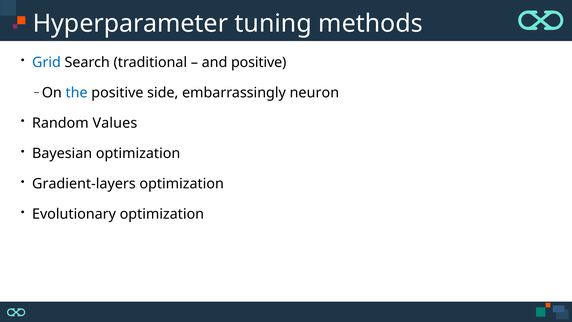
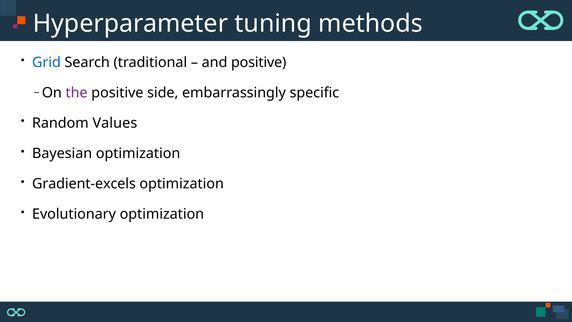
the colour: blue -> purple
neuron: neuron -> specific
Gradient-layers: Gradient-layers -> Gradient-excels
